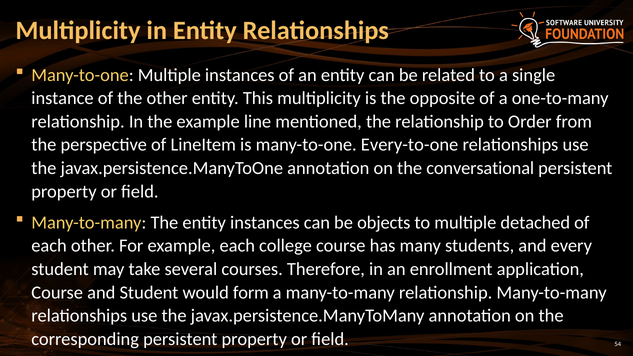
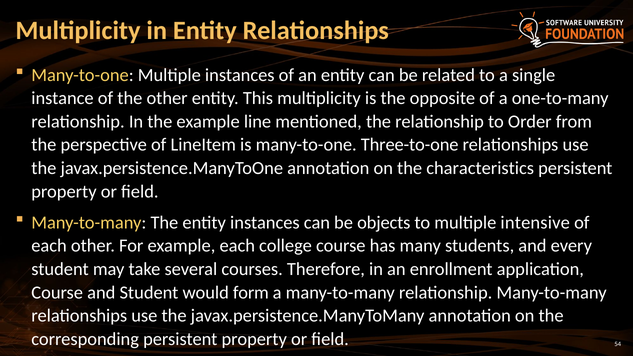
Every-to-one: Every-to-one -> Three-to-one
conversational: conversational -> characteristics
detached: detached -> intensive
